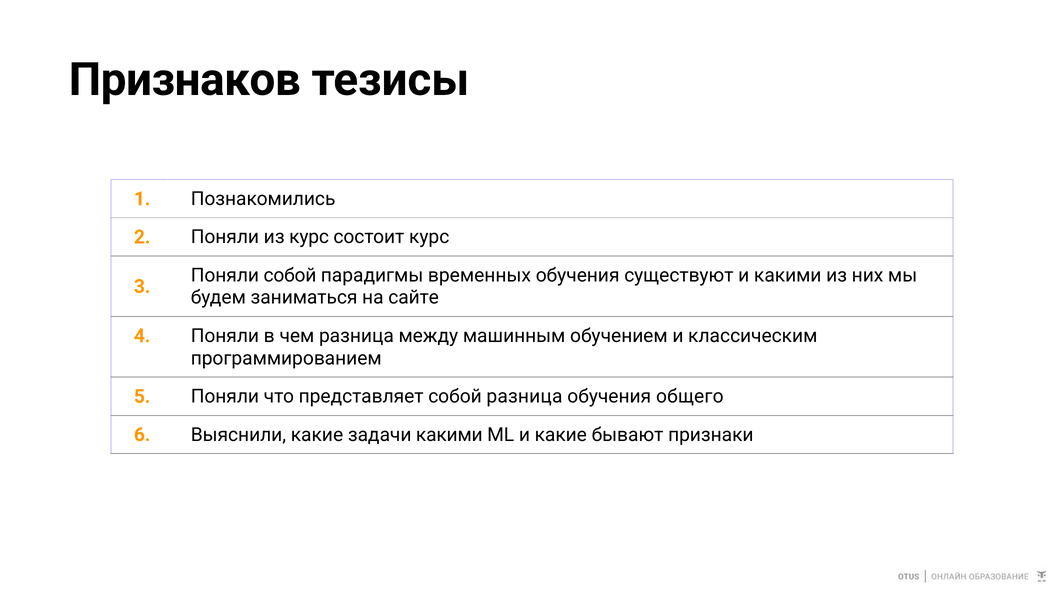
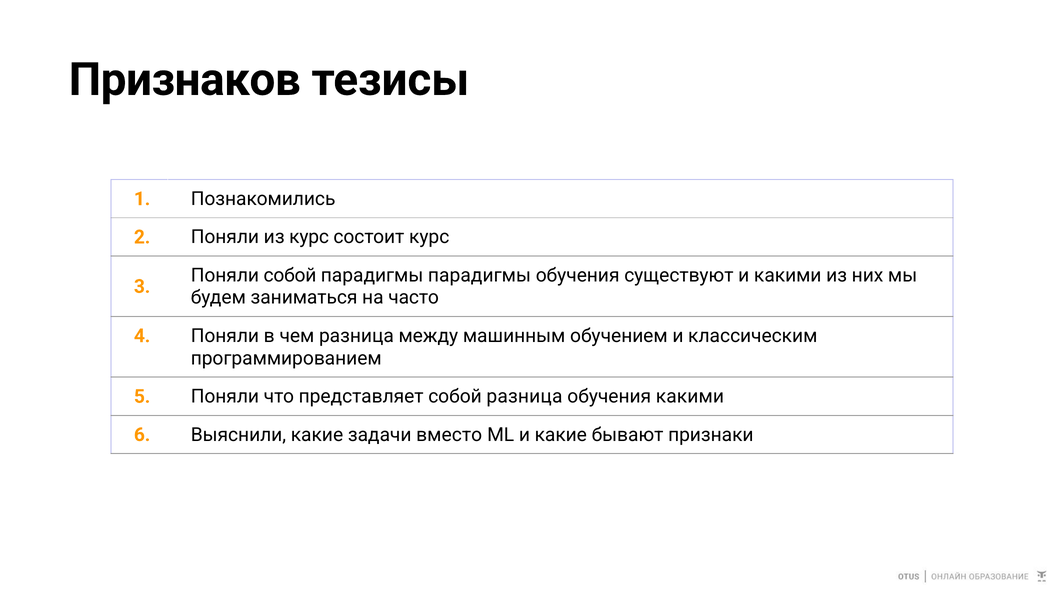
парадигмы временных: временных -> парадигмы
сайте: сайте -> часто
обучения общего: общего -> какими
задачи какими: какими -> вместо
